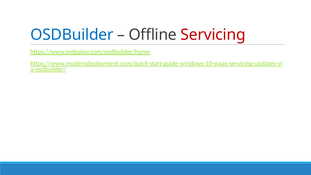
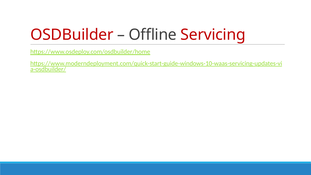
OSDBuilder colour: blue -> red
